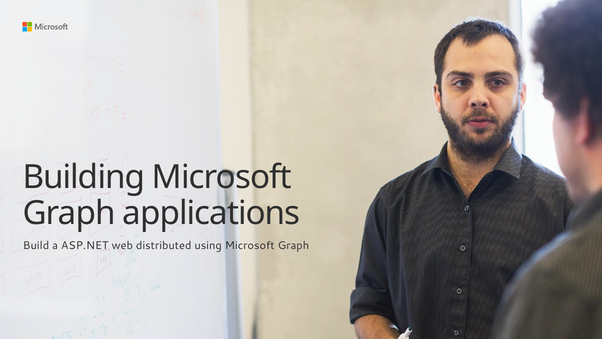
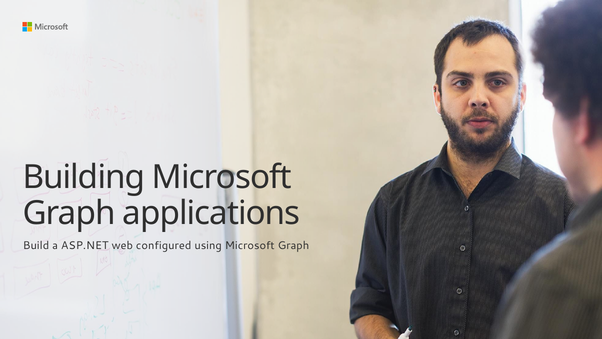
distributed: distributed -> configured
